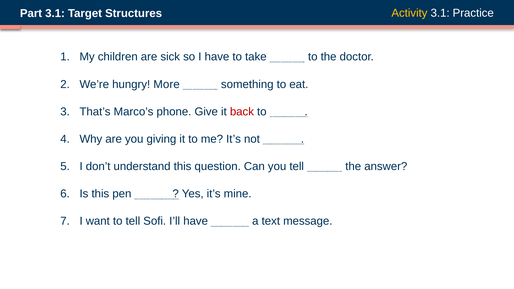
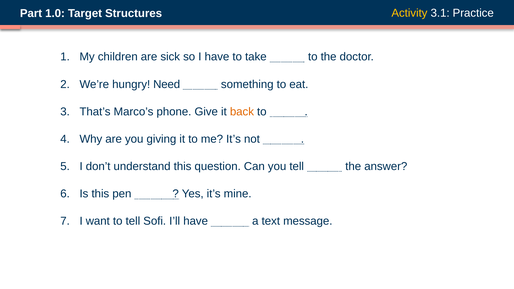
Part 3.1: 3.1 -> 1.0
More: More -> Need
back colour: red -> orange
